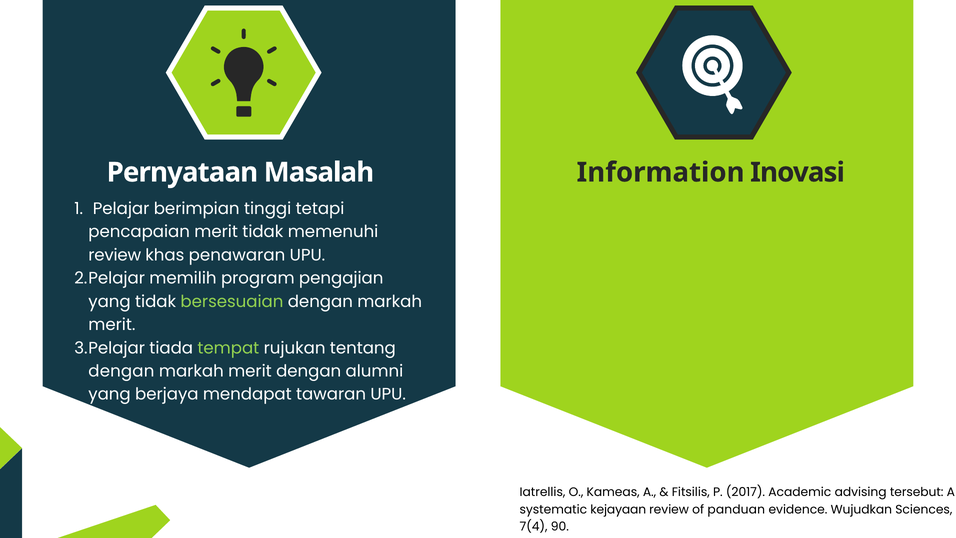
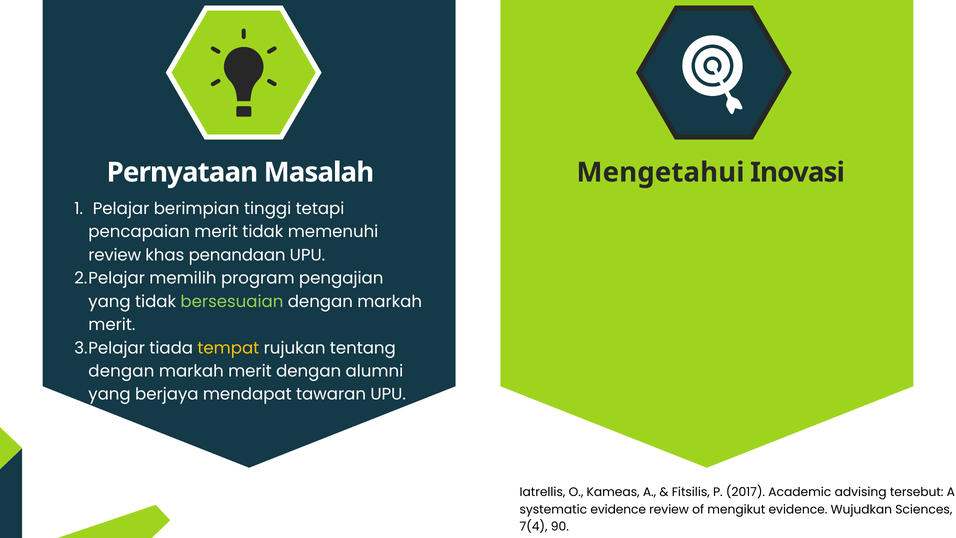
Information: Information -> Mengetahui
penawaran: penawaran -> penandaan
tempat colour: light green -> yellow
systematic kejayaan: kejayaan -> evidence
panduan: panduan -> mengikut
